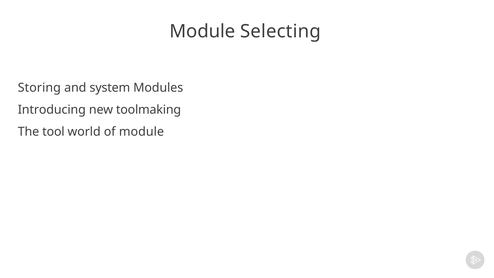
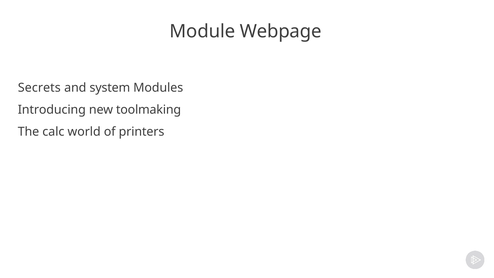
Selecting: Selecting -> Webpage
Storing: Storing -> Secrets
tool: tool -> calc
of module: module -> printers
